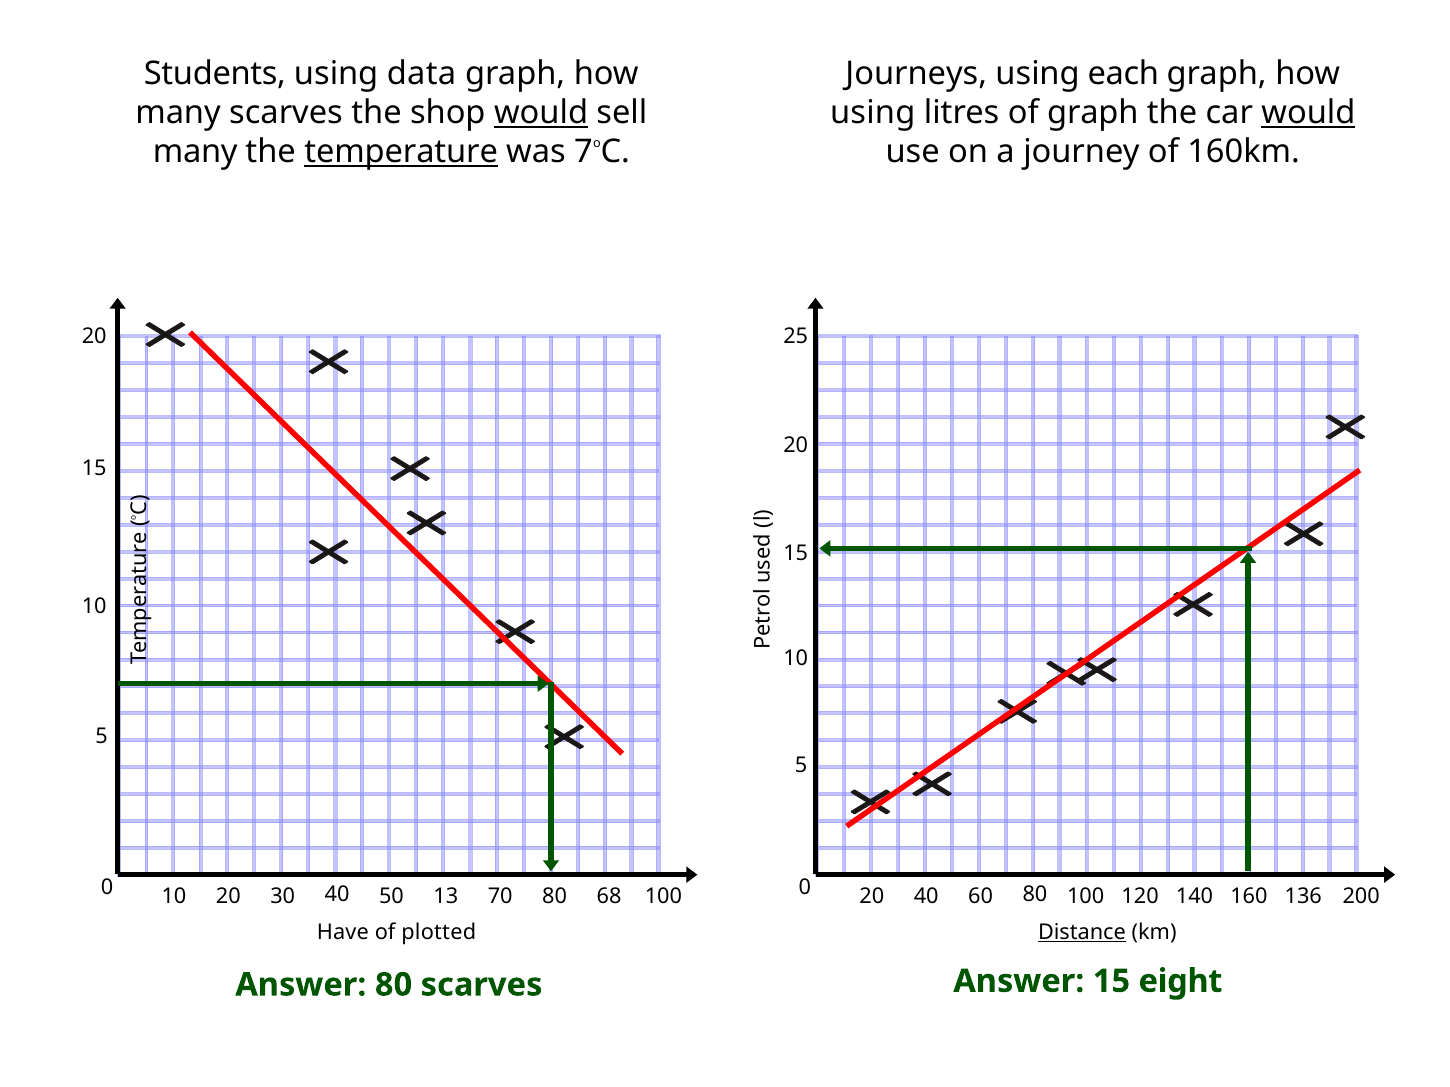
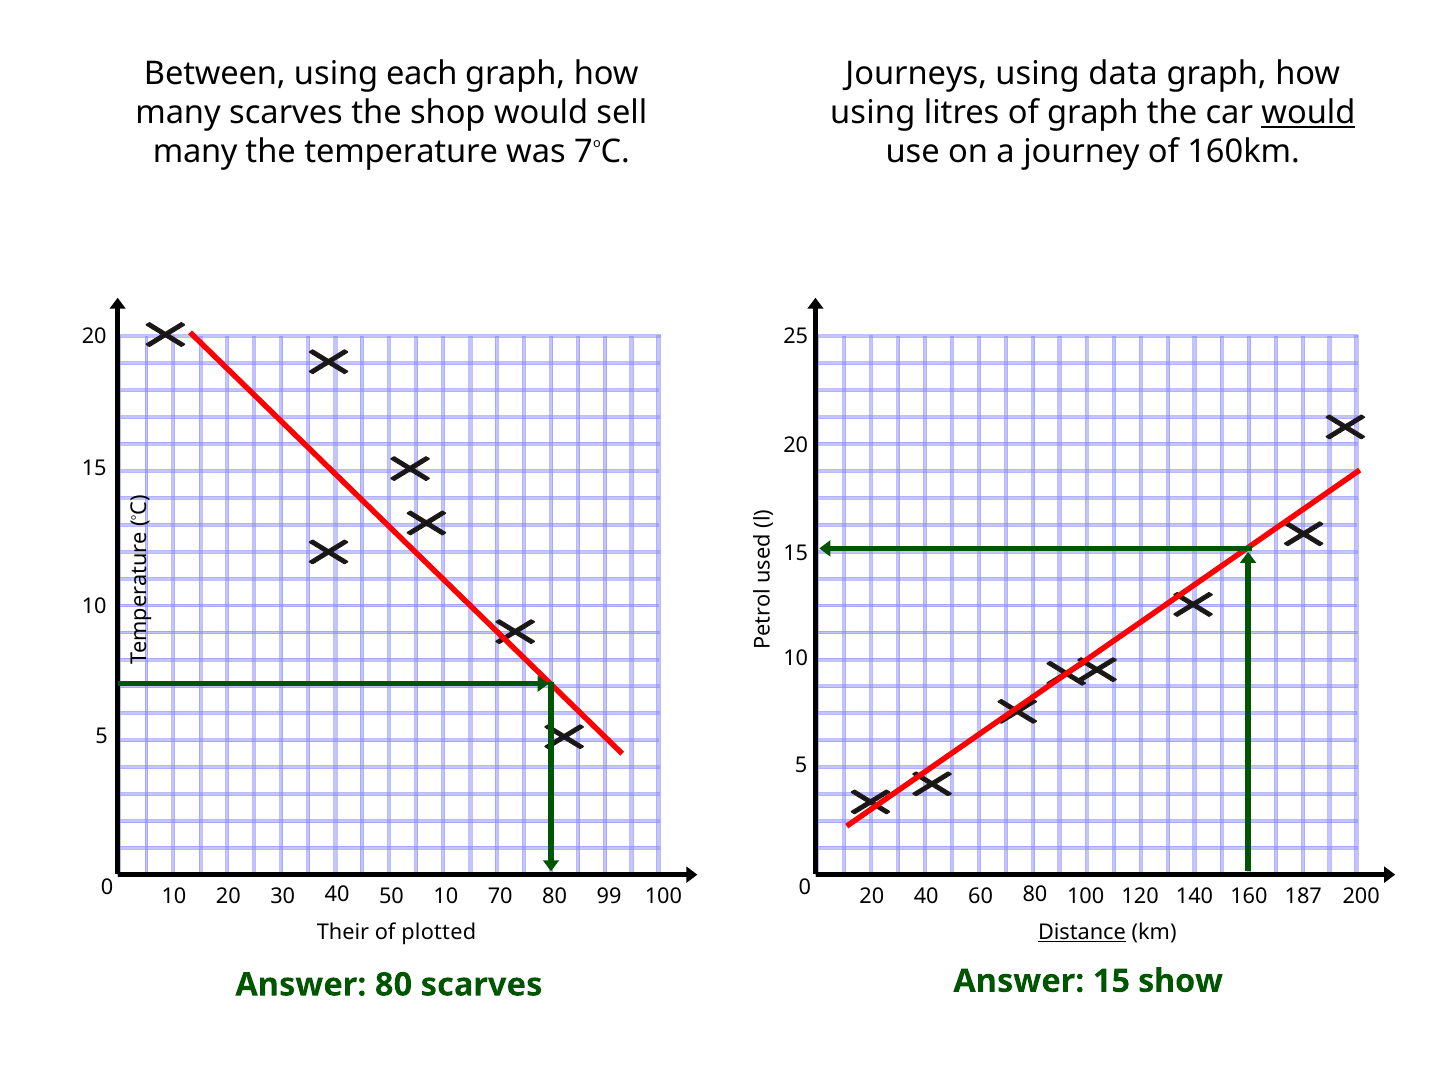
Students: Students -> Between
data: data -> each
each: each -> data
would at (541, 113) underline: present -> none
temperature underline: present -> none
68: 68 -> 99
136: 136 -> 187
10 13: 13 -> 10
Have: Have -> Their
eight: eight -> show
